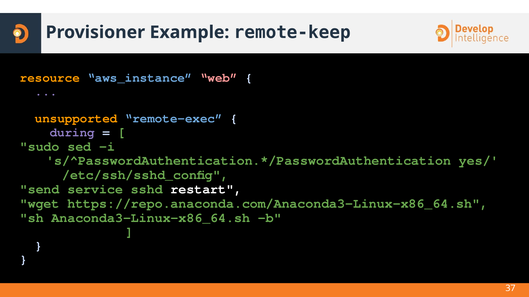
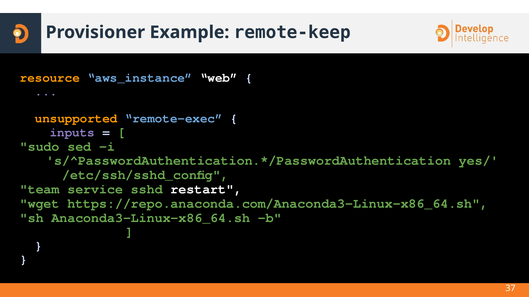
web colour: pink -> white
during: during -> inputs
send: send -> team
